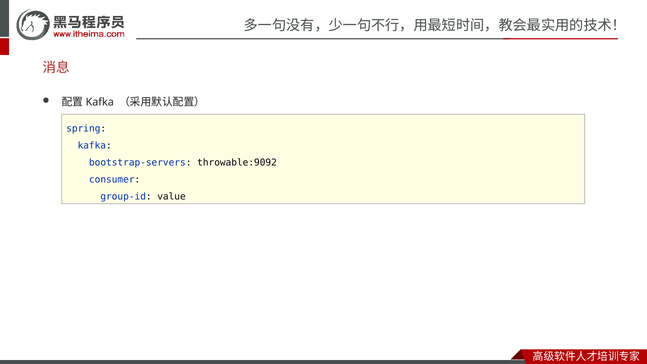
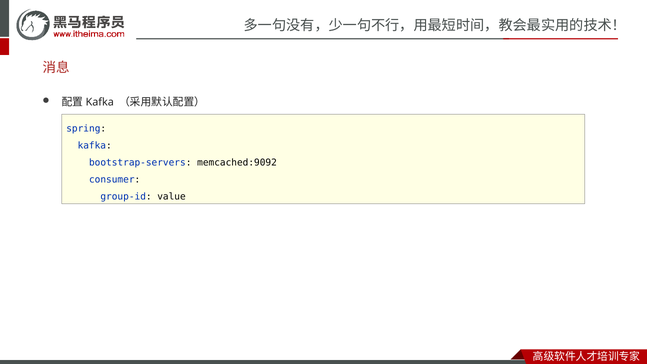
throwable:9092: throwable:9092 -> memcached:9092
